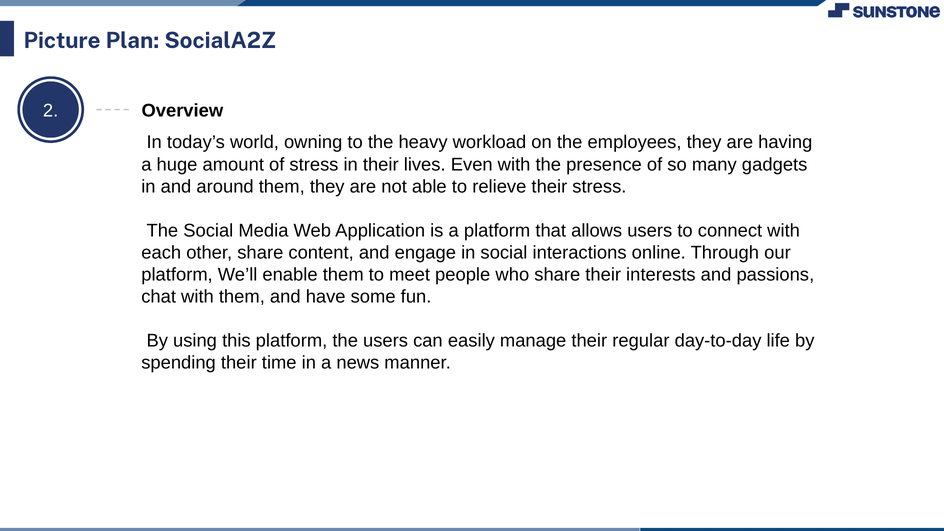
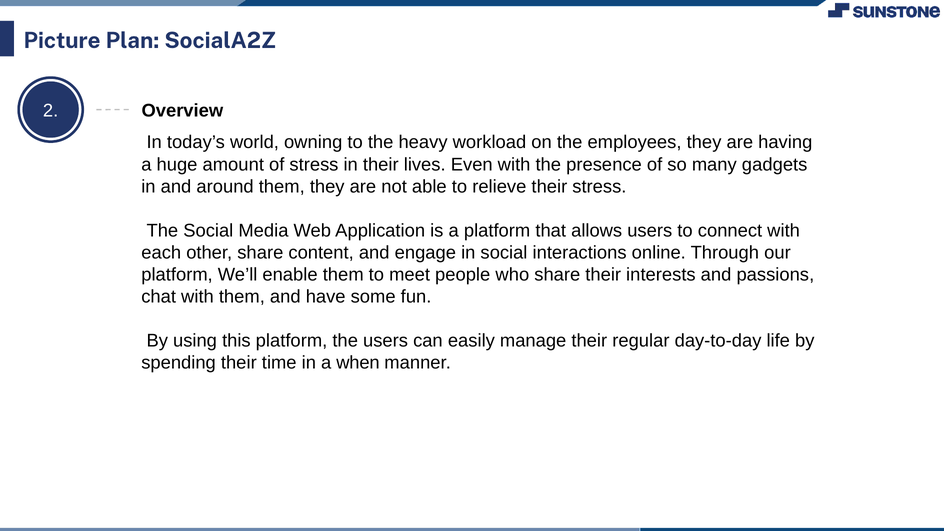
news: news -> when
